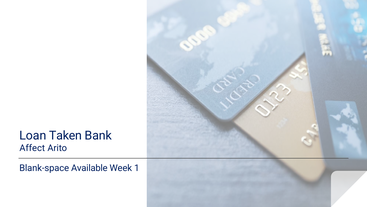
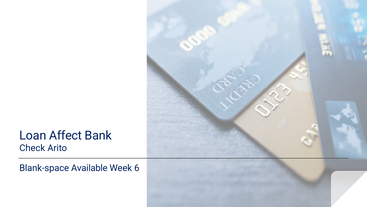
Taken: Taken -> Affect
Affect: Affect -> Check
1: 1 -> 6
